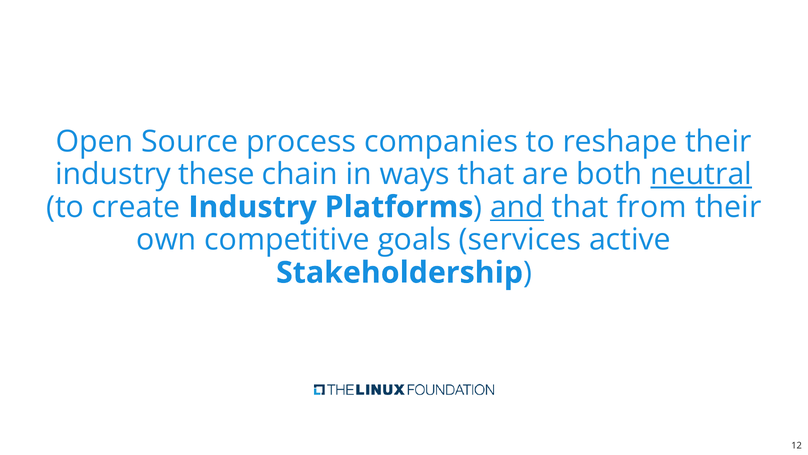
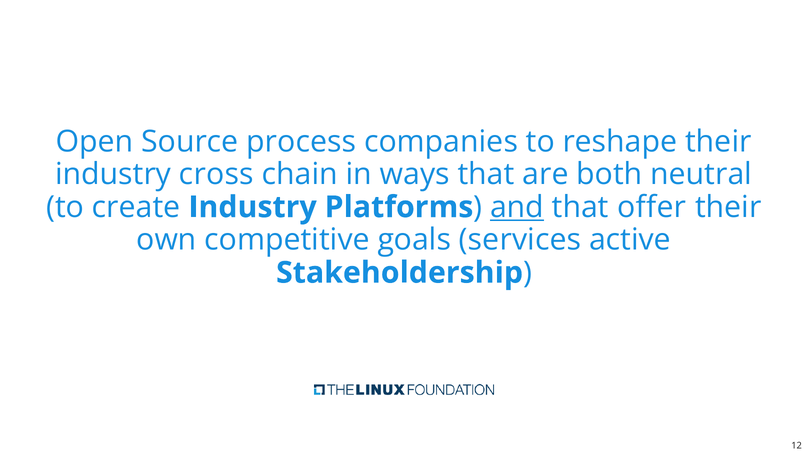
these: these -> cross
neutral underline: present -> none
from: from -> offer
